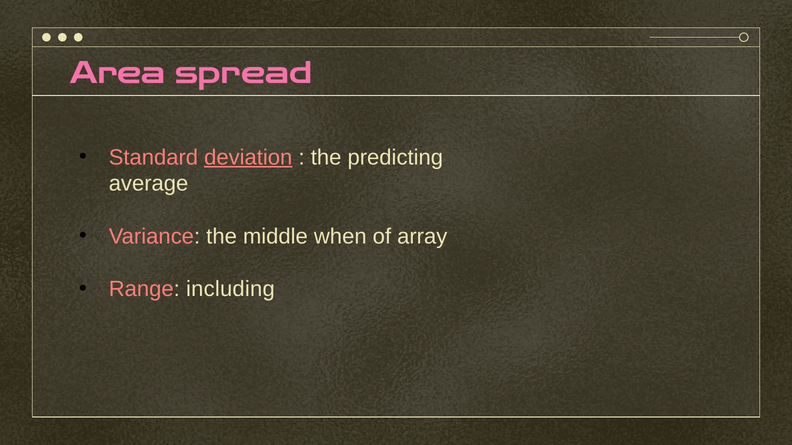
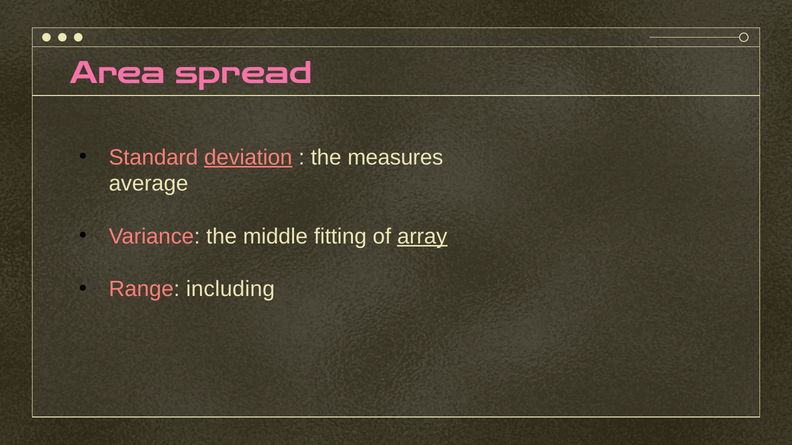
predicting: predicting -> measures
when: when -> fitting
array underline: none -> present
